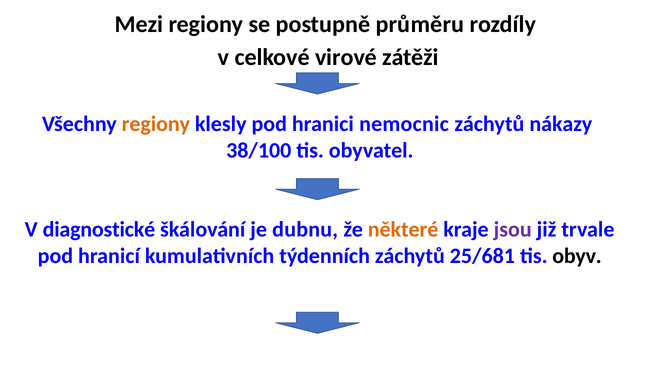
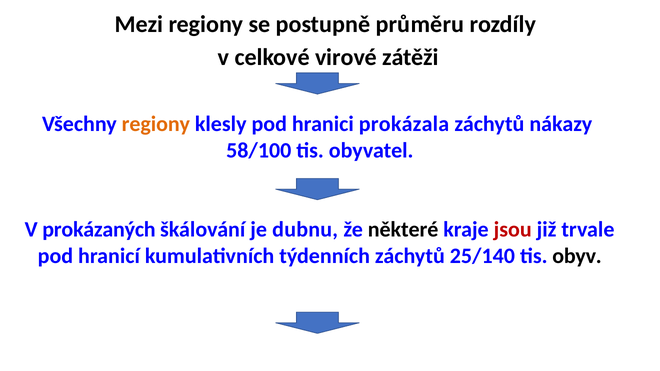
nemocnic: nemocnic -> prokázala
38/100: 38/100 -> 58/100
diagnostické: diagnostické -> prokázaných
některé colour: orange -> black
jsou colour: purple -> red
25/681: 25/681 -> 25/140
